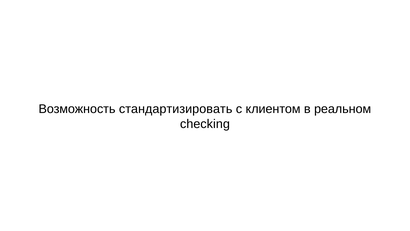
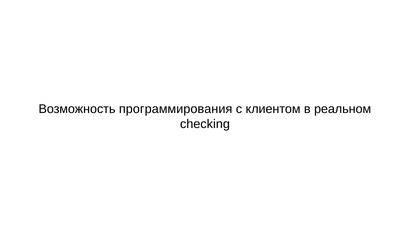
стандартизировать: стандартизировать -> программирования
